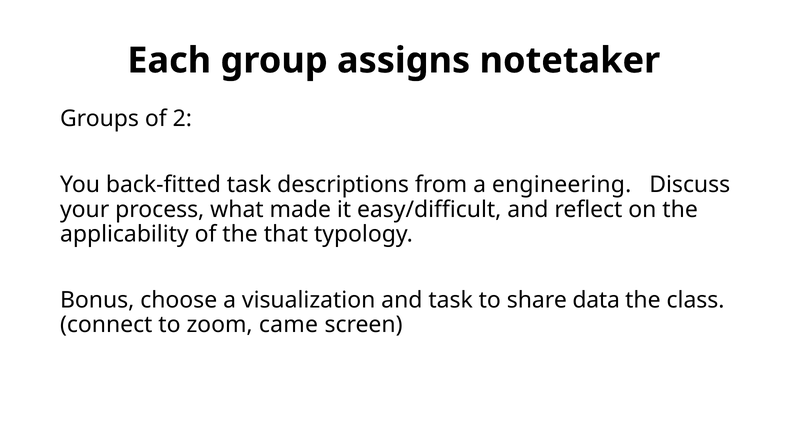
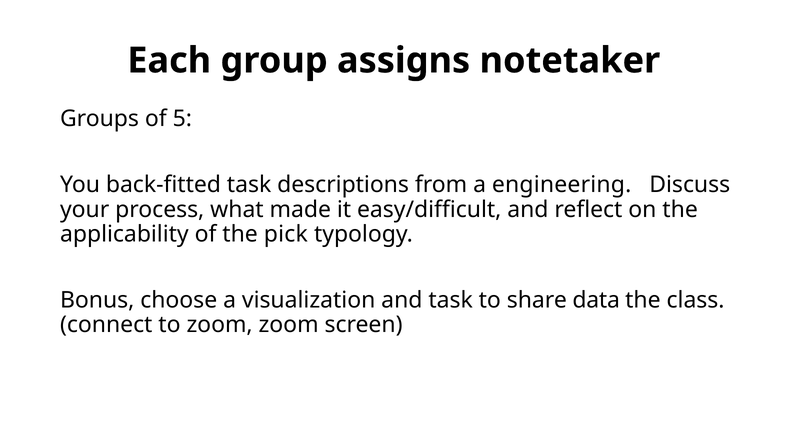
2: 2 -> 5
that: that -> pick
zoom came: came -> zoom
